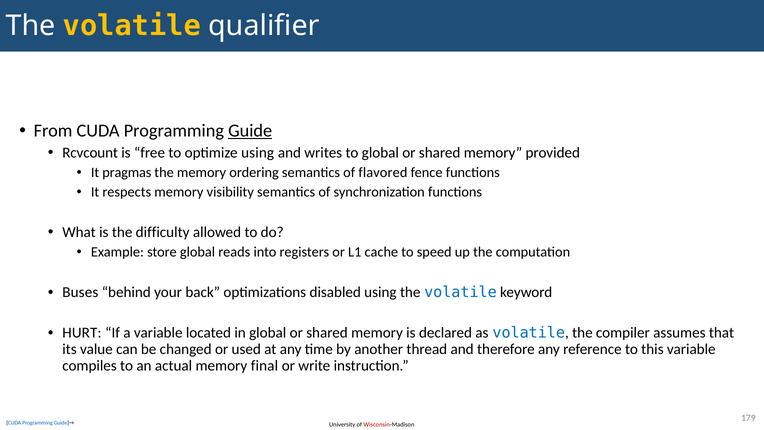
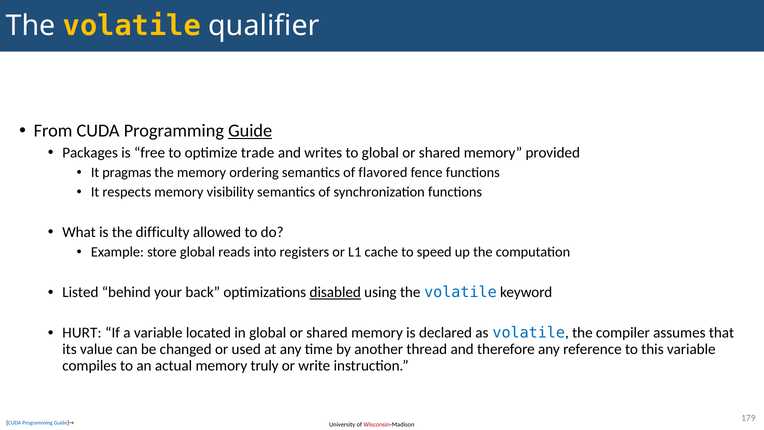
Rcvcount: Rcvcount -> Packages
optimize using: using -> trade
Buses: Buses -> Listed
disabled underline: none -> present
final: final -> truly
